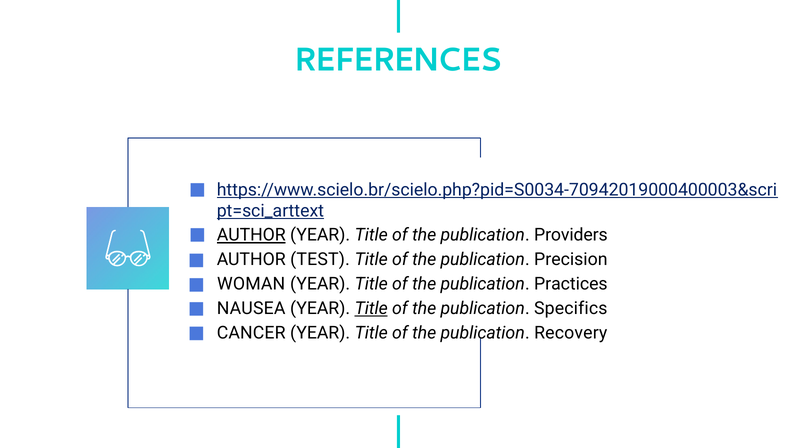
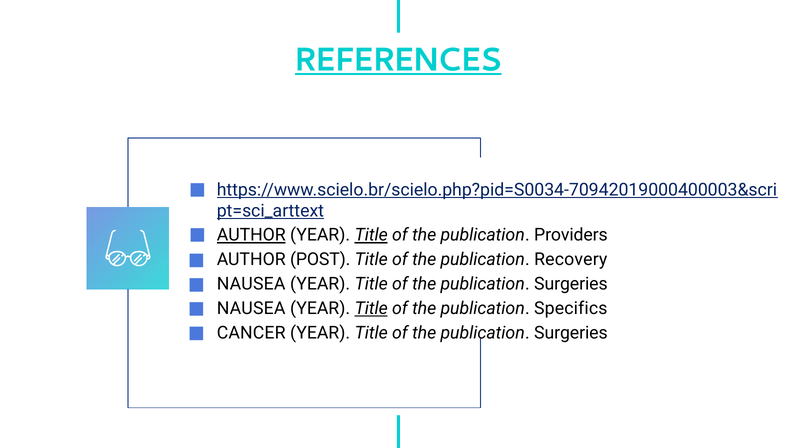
REFERENCES underline: none -> present
Title at (371, 235) underline: none -> present
TEST: TEST -> POST
Precision: Precision -> Recovery
WOMAN at (251, 284): WOMAN -> NAUSEA
Practices at (571, 284): Practices -> Surgeries
Recovery at (571, 333): Recovery -> Surgeries
